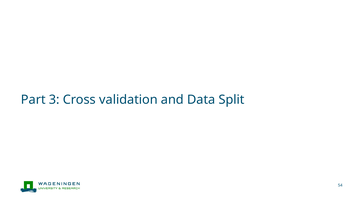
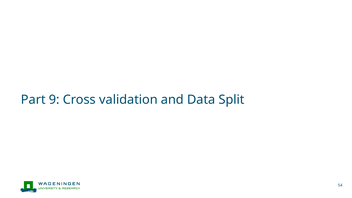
3: 3 -> 9
